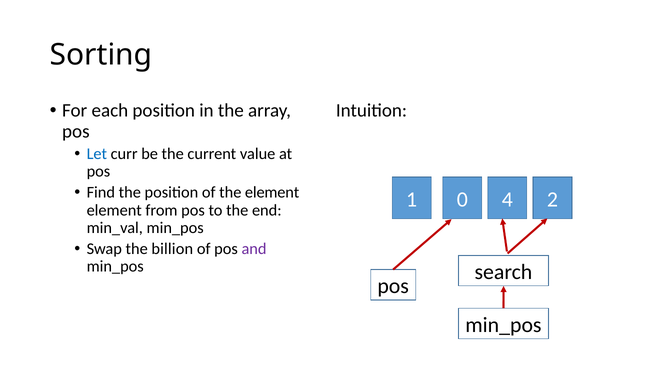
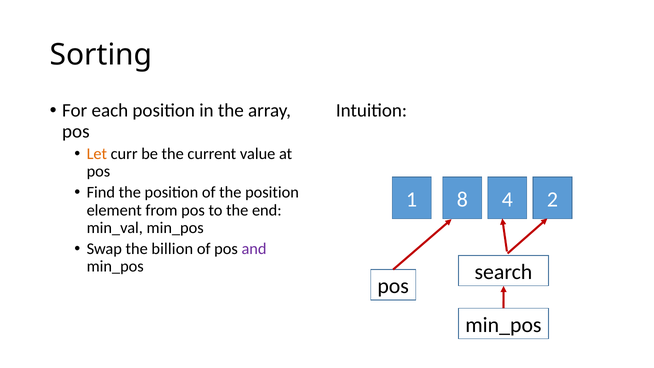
Let colour: blue -> orange
of the element: element -> position
0: 0 -> 8
